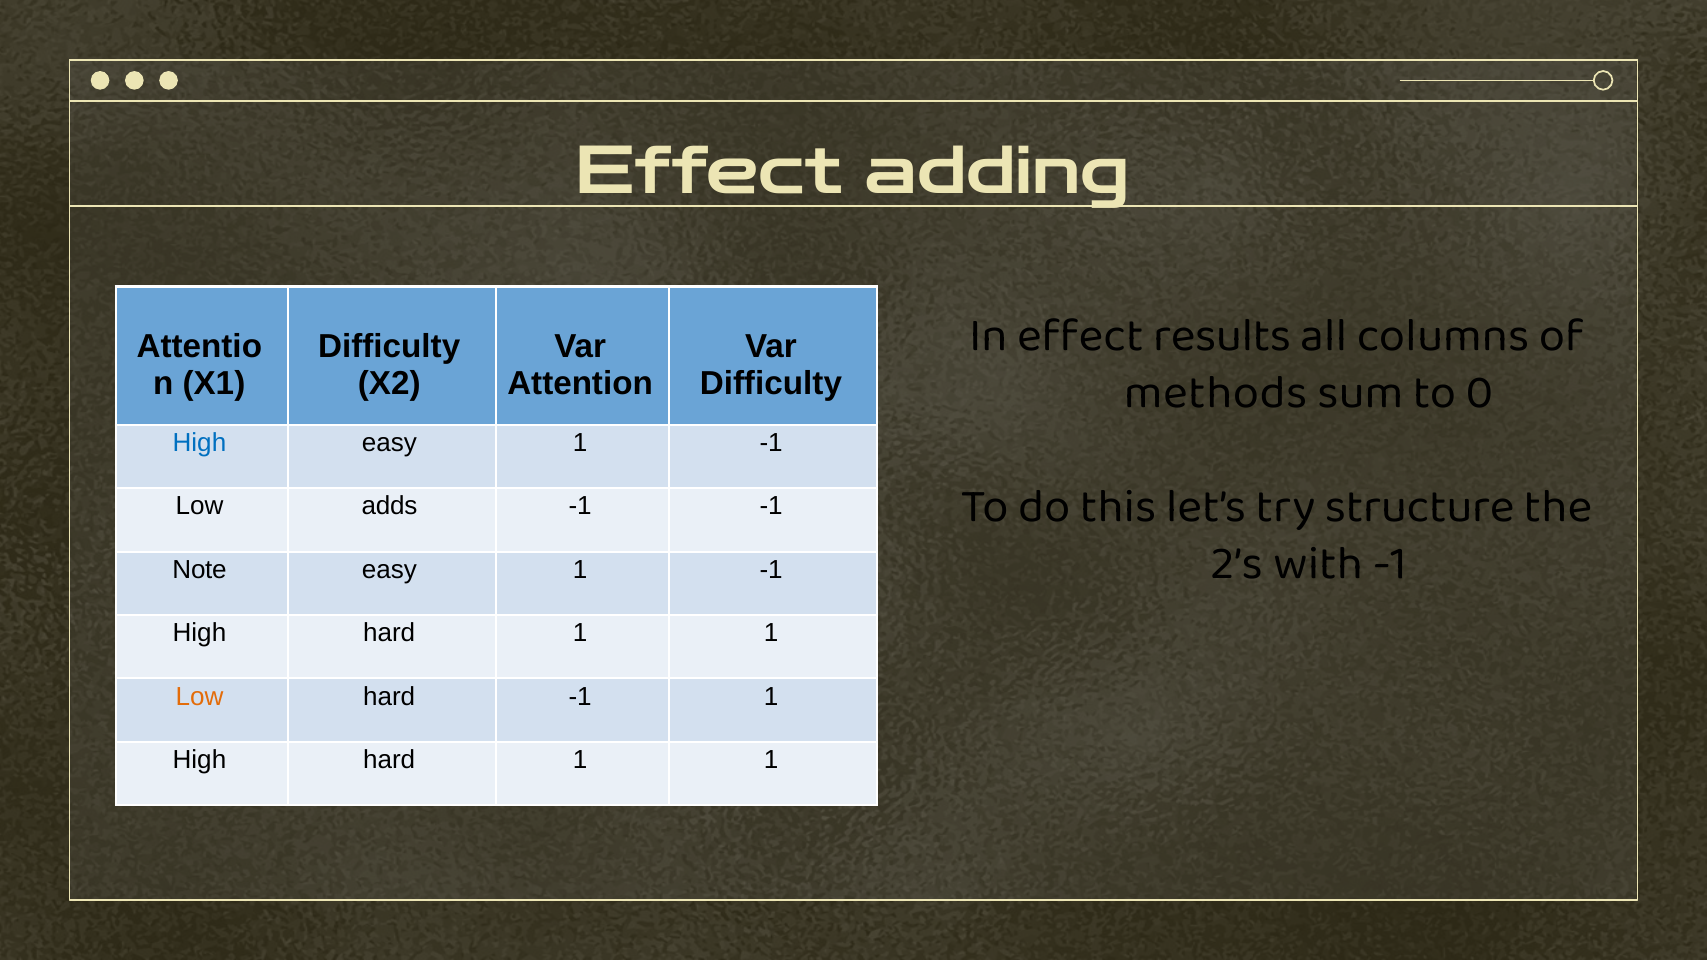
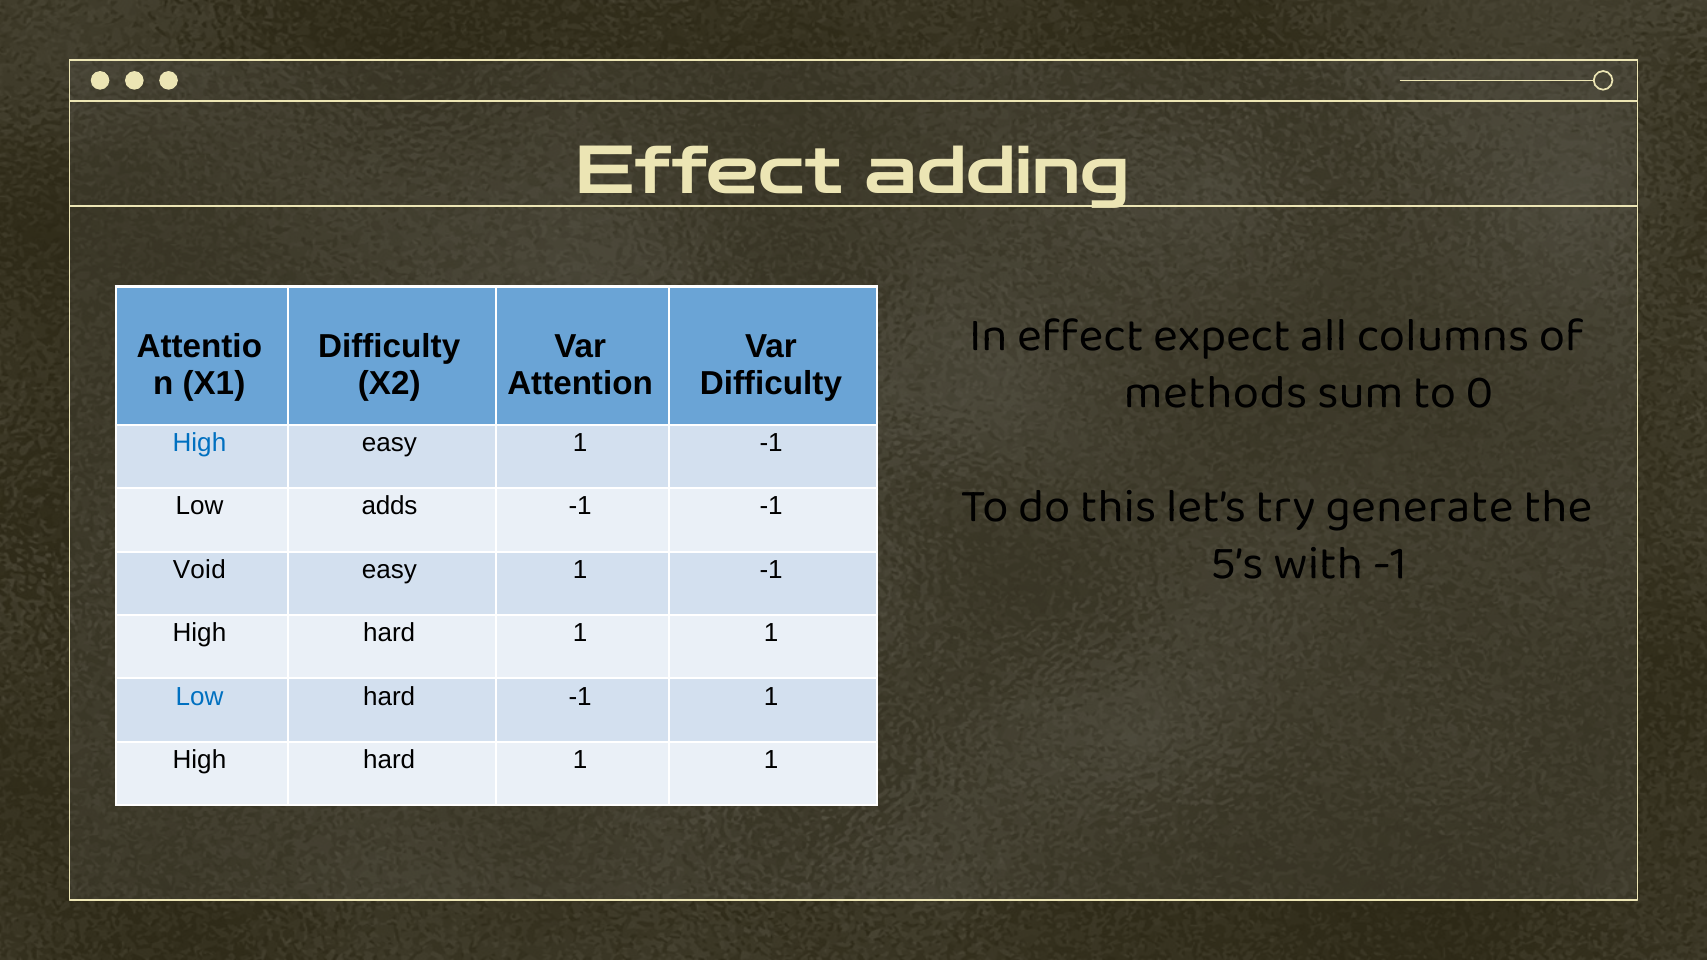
results: results -> expect
structure: structure -> generate
2’s: 2’s -> 5’s
Note: Note -> Void
Low at (199, 697) colour: orange -> blue
